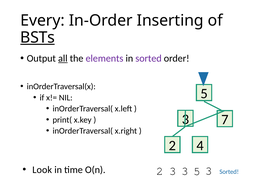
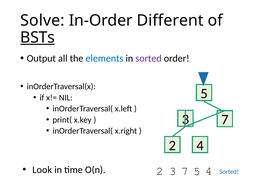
Every: Every -> Solve
Inserting: Inserting -> Different
all underline: present -> none
elements colour: purple -> blue
3 3: 3 -> 7
5 3: 3 -> 4
